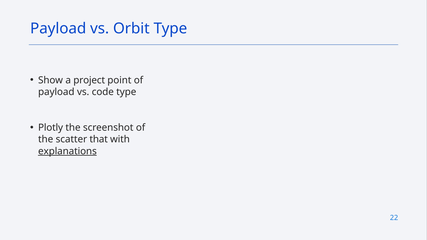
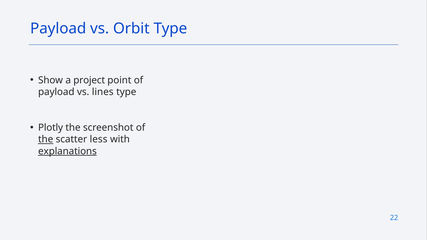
code: code -> lines
the at (46, 140) underline: none -> present
that: that -> less
